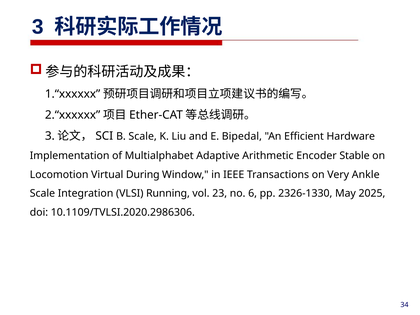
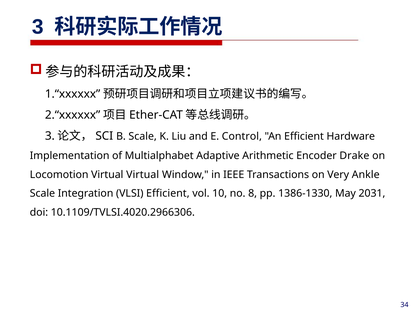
Bipedal: Bipedal -> Control
Stable: Stable -> Drake
Virtual During: During -> Virtual
VLSI Running: Running -> Efficient
23: 23 -> 10
6: 6 -> 8
2326-1330: 2326-1330 -> 1386-1330
2025: 2025 -> 2031
10.1109/TVLSI.2020.2986306: 10.1109/TVLSI.2020.2986306 -> 10.1109/TVLSI.4020.2966306
